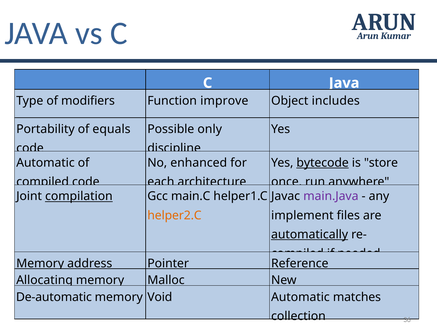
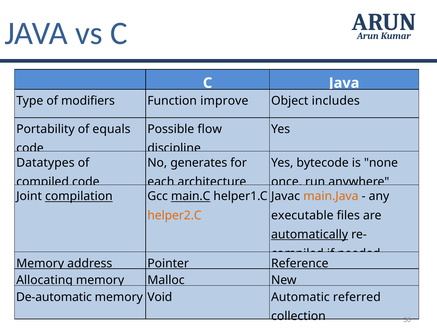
only: only -> flow
Automatic at (45, 163): Automatic -> Datatypes
enhanced: enhanced -> generates
bytecode underline: present -> none
store: store -> none
main.C underline: none -> present
main.Java colour: purple -> orange
implement: implement -> executable
matches: matches -> referred
